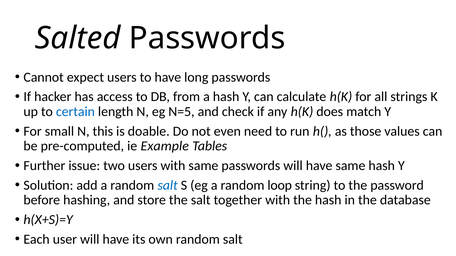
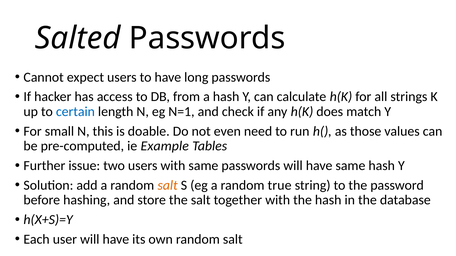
N=5: N=5 -> N=1
salt at (168, 186) colour: blue -> orange
loop: loop -> true
